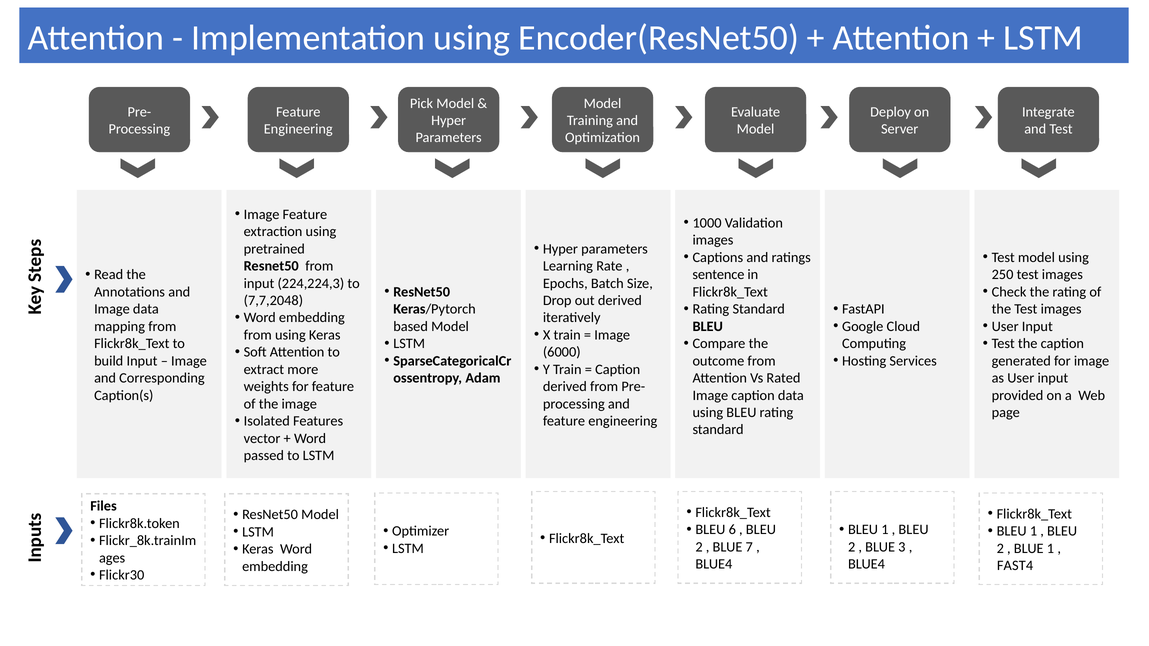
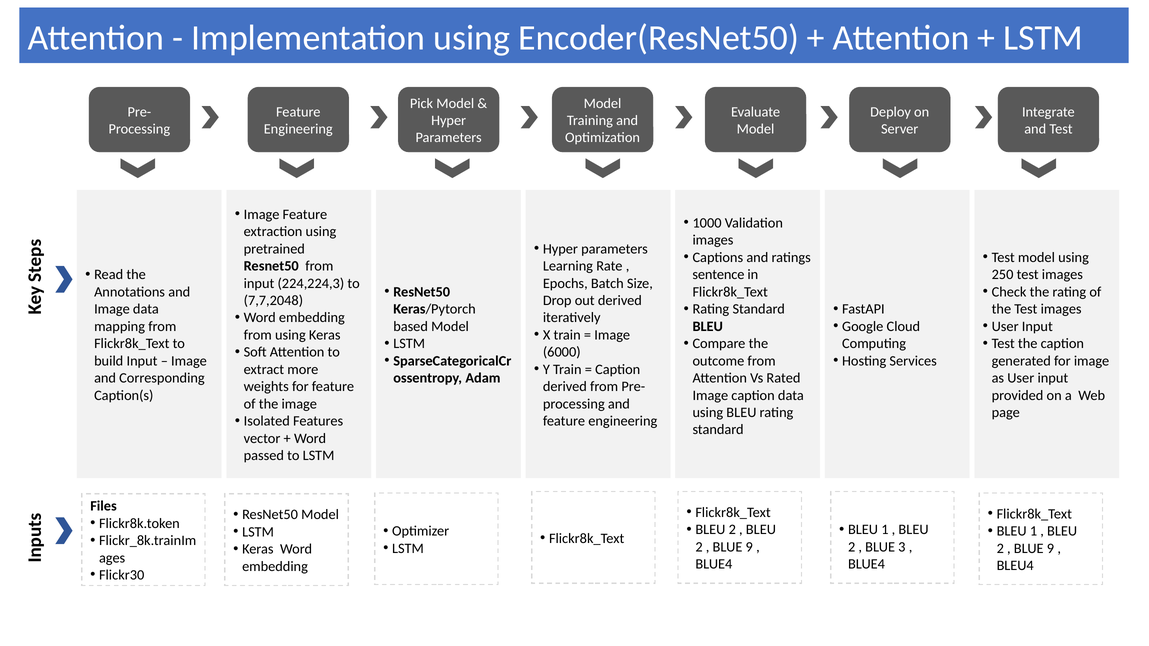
6 at (732, 530): 6 -> 2
7 at (749, 547): 7 -> 9
1 at (1050, 549): 1 -> 9
FAST4: FAST4 -> BLEU4
